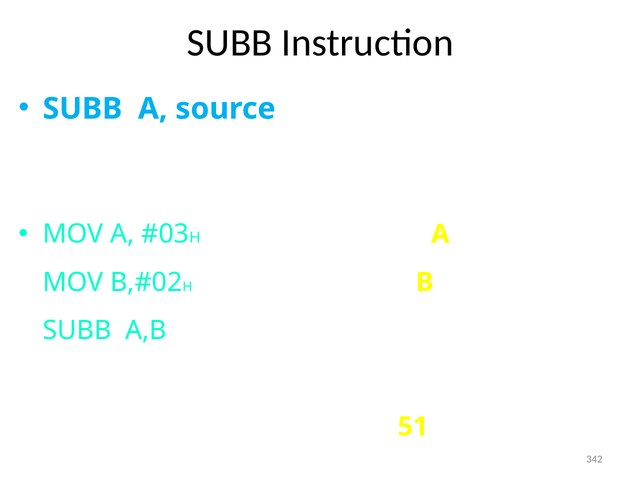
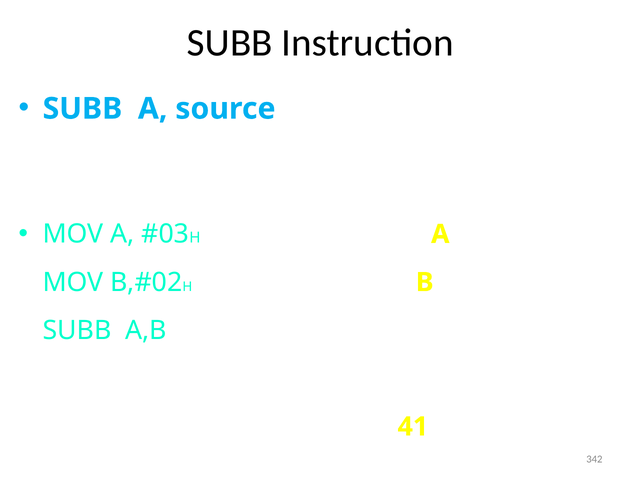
51: 51 -> 41
